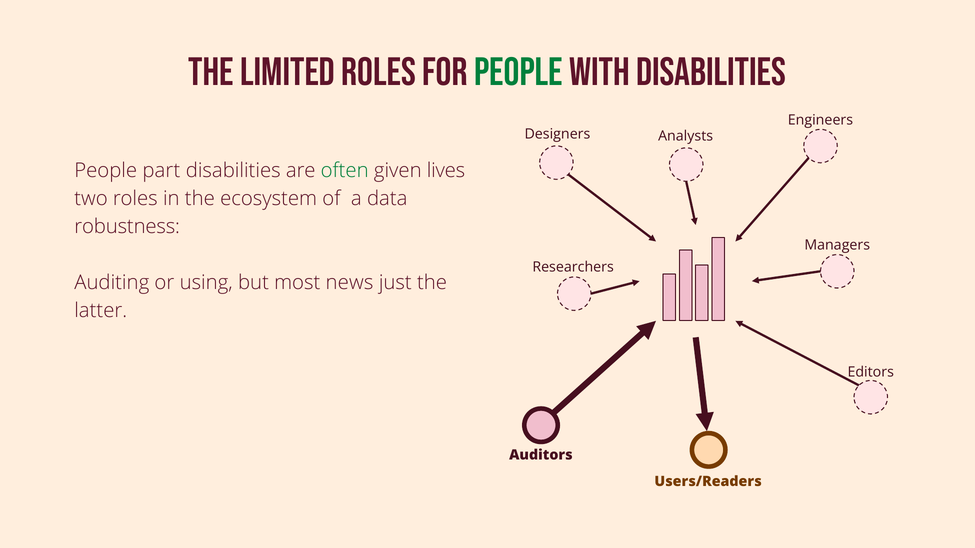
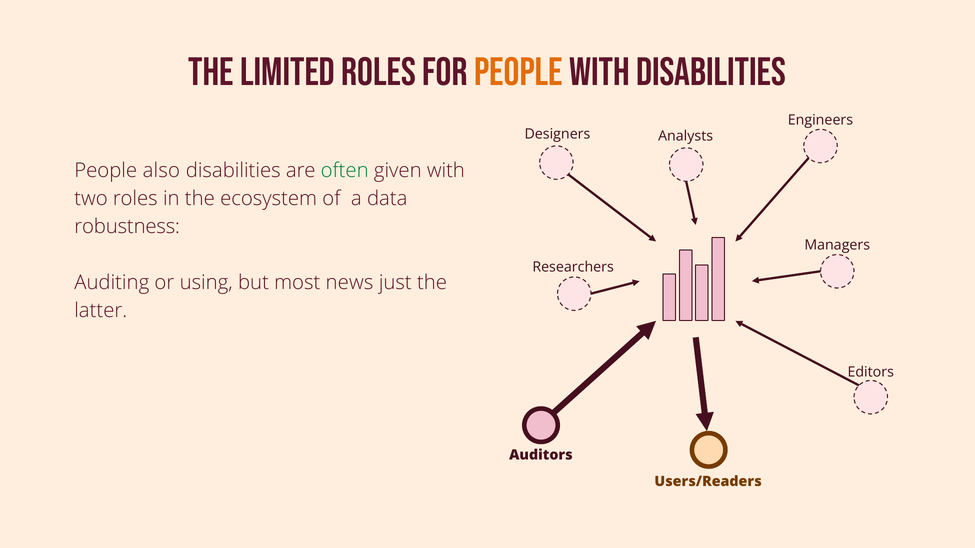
People at (518, 72) colour: green -> orange
part: part -> also
given lives: lives -> with
